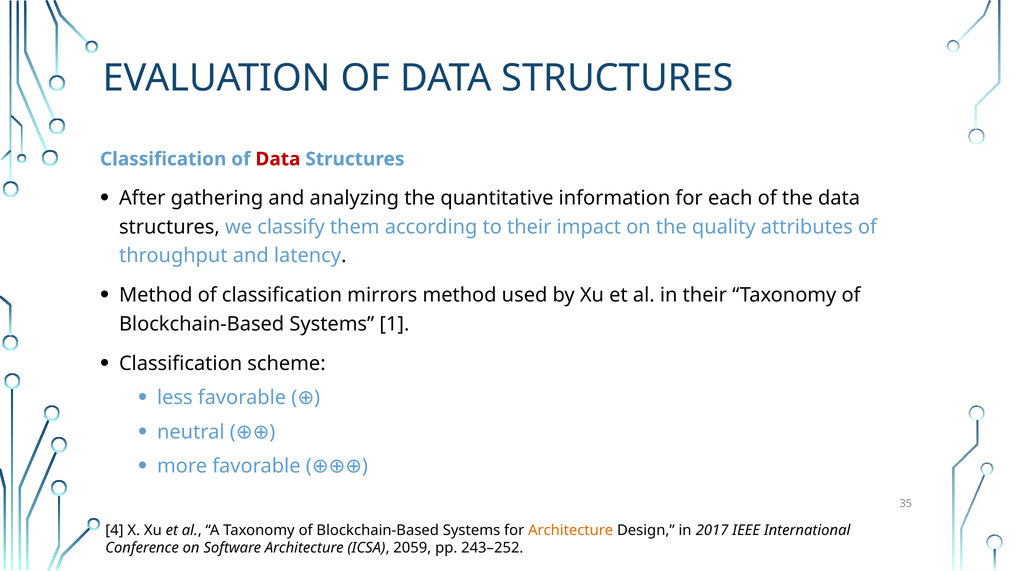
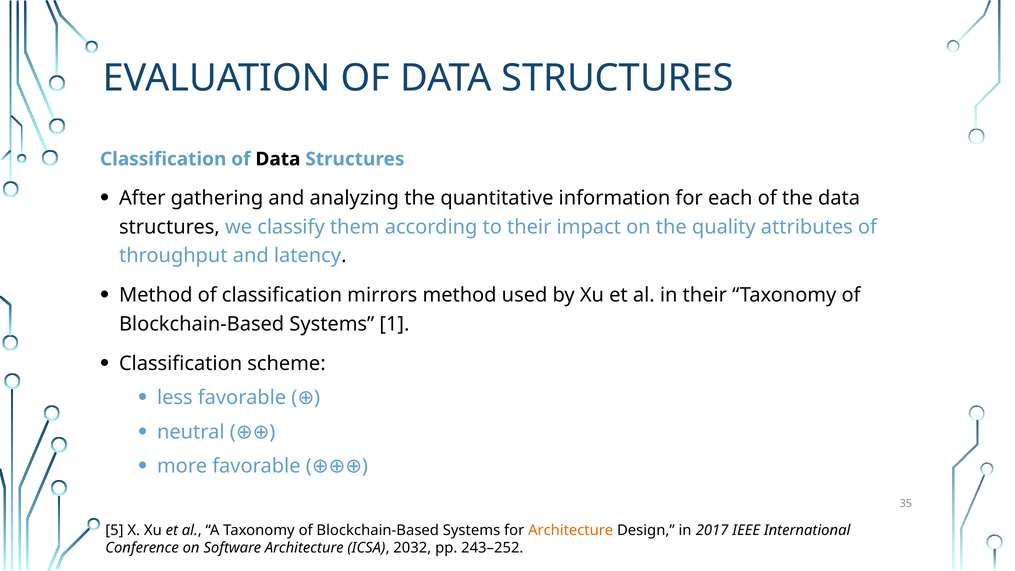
Data at (278, 159) colour: red -> black
4: 4 -> 5
2059: 2059 -> 2032
